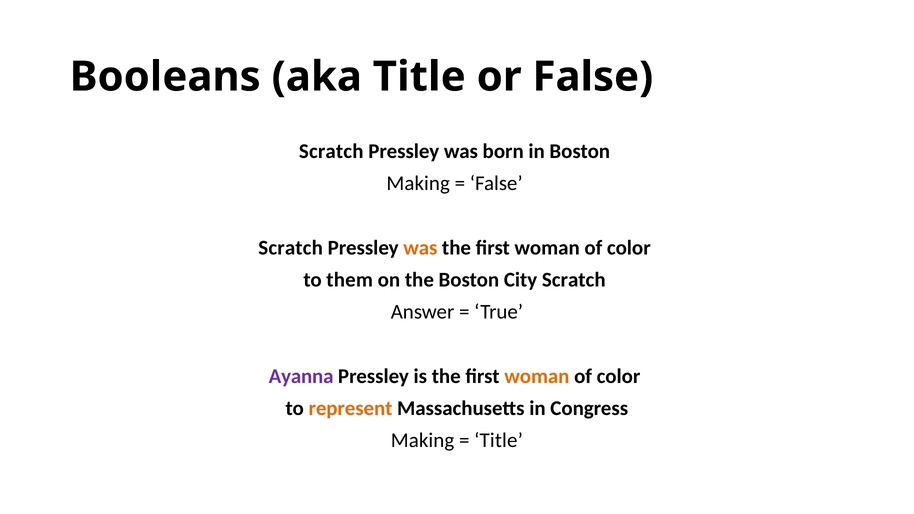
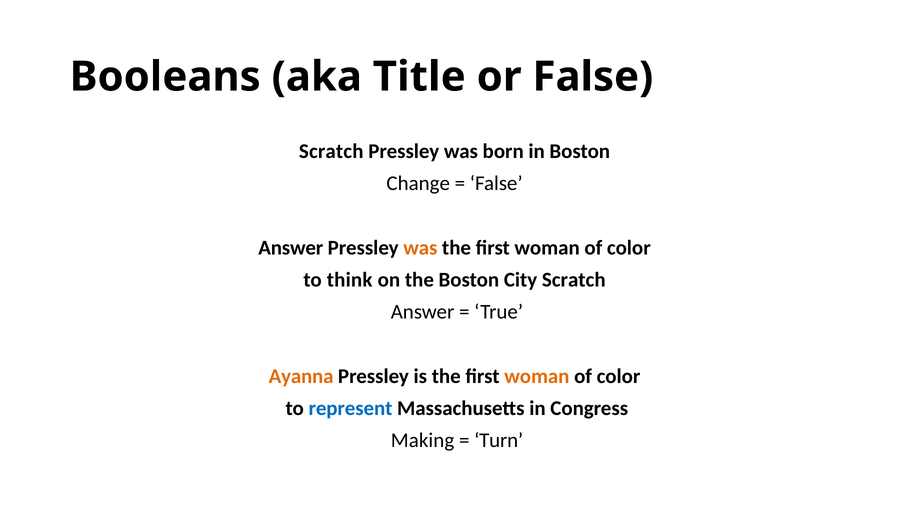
Making at (418, 184): Making -> Change
Scratch at (291, 248): Scratch -> Answer
them: them -> think
Ayanna colour: purple -> orange
represent colour: orange -> blue
Title at (498, 441): Title -> Turn
